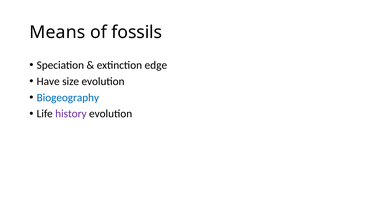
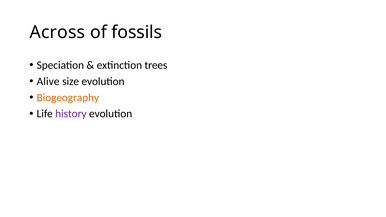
Means: Means -> Across
edge: edge -> trees
Have: Have -> Alive
Biogeography colour: blue -> orange
